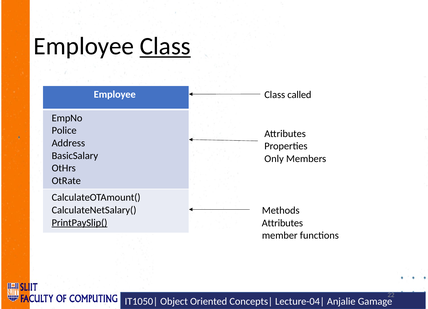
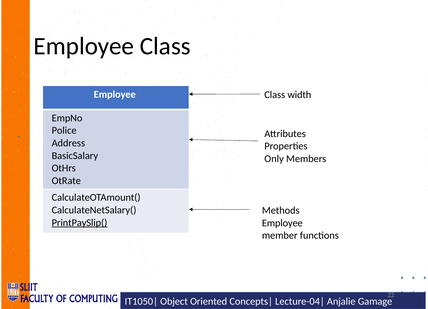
Class at (165, 46) underline: present -> none
called: called -> width
Attributes at (282, 223): Attributes -> Employee
